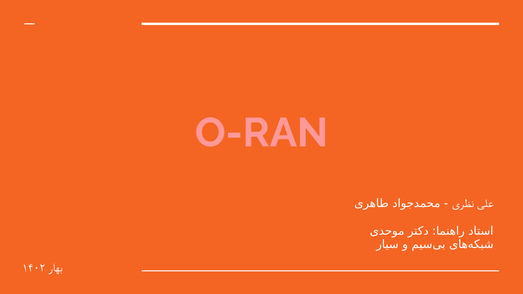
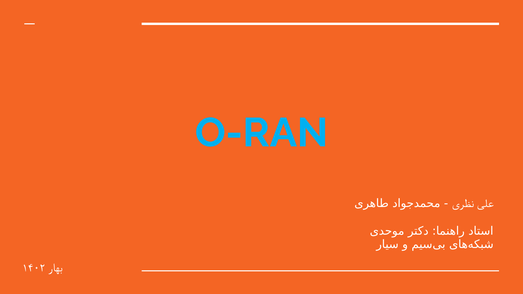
O-RAN colour: pink -> light blue
